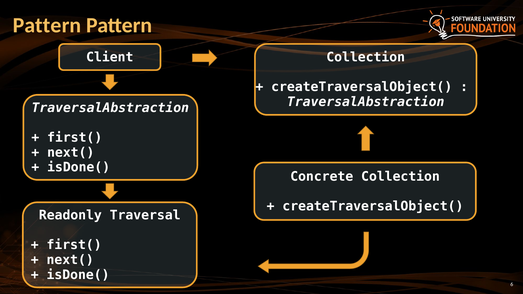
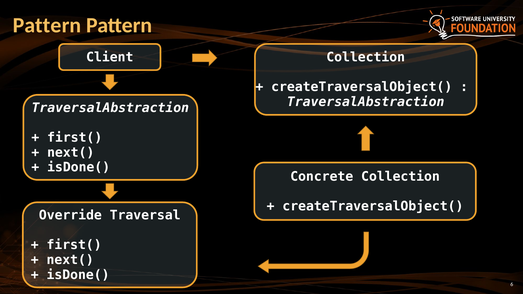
Readonly: Readonly -> Override
